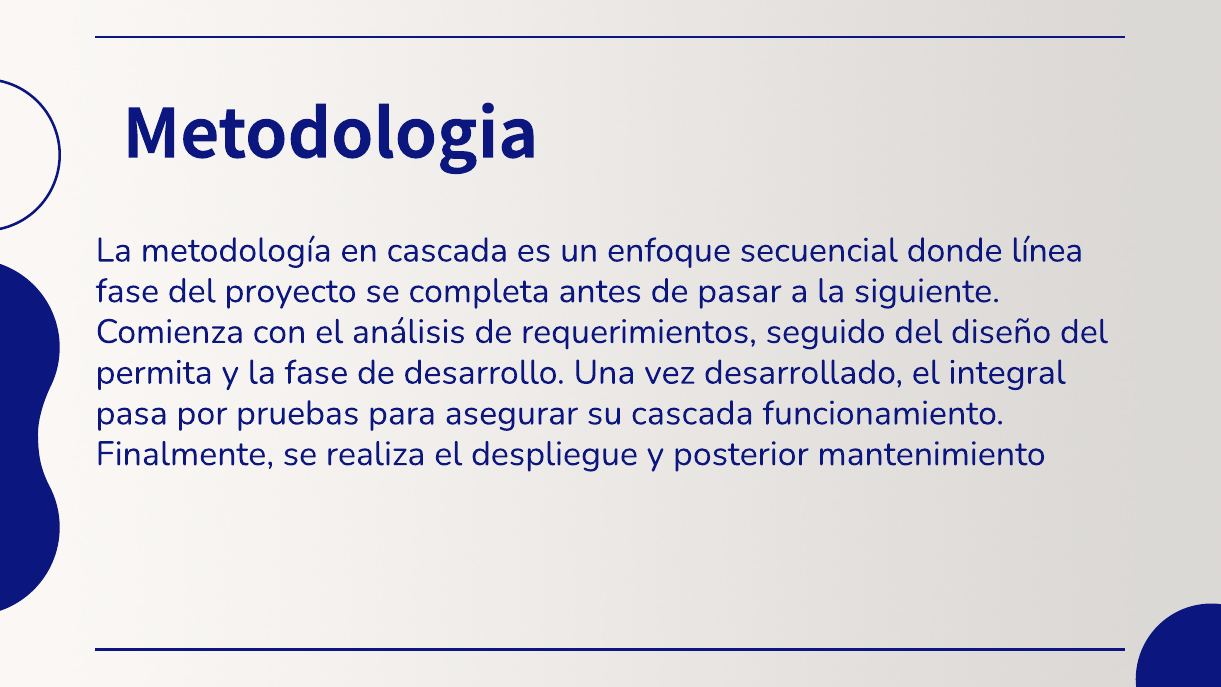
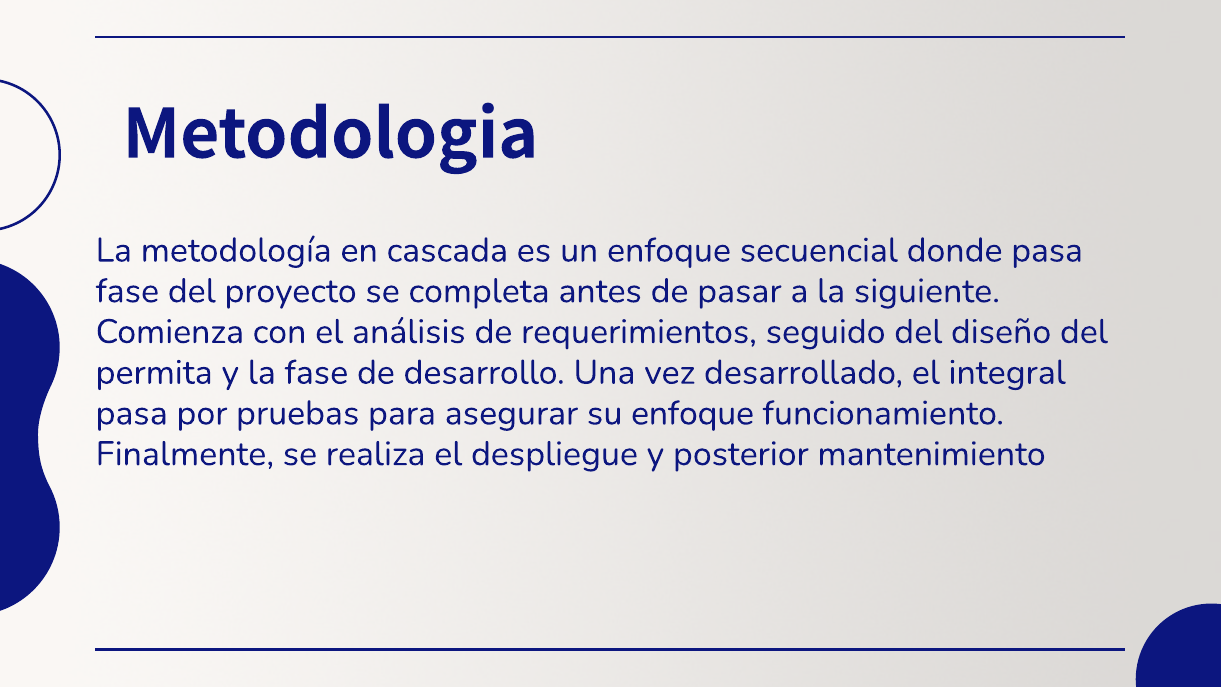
donde línea: línea -> pasa
su cascada: cascada -> enfoque
